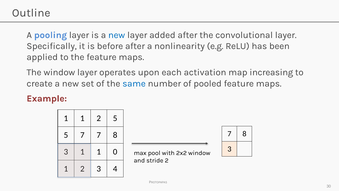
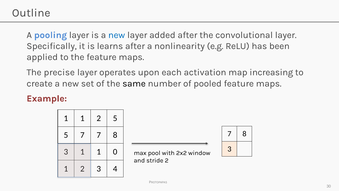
before: before -> learns
The window: window -> precise
same colour: blue -> black
